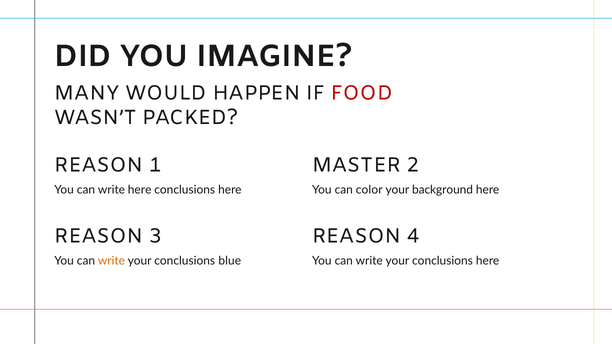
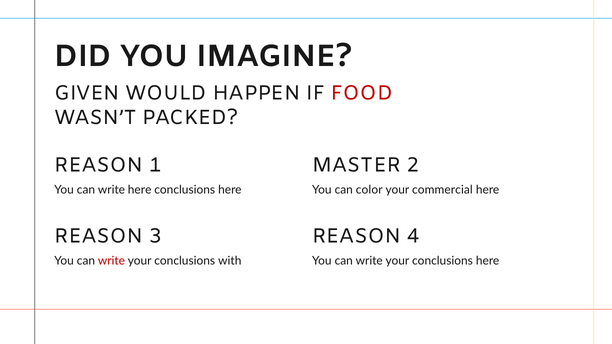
MANY: MANY -> GIVEN
background: background -> commercial
write at (111, 261) colour: orange -> red
blue: blue -> with
